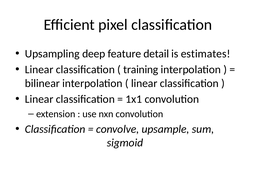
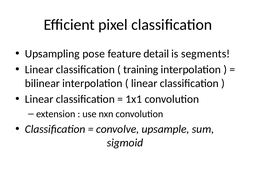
deep: deep -> pose
estimates: estimates -> segments
